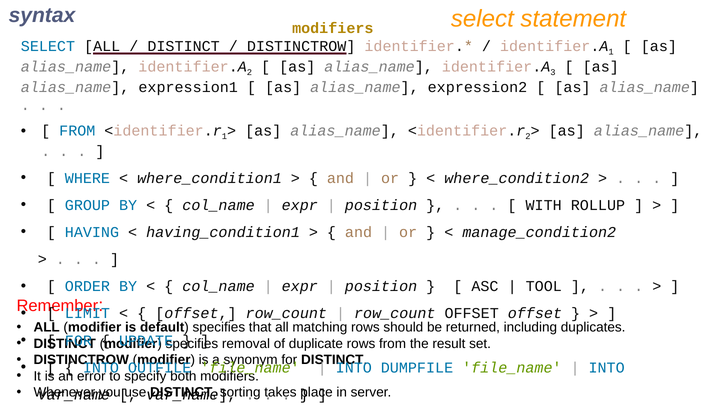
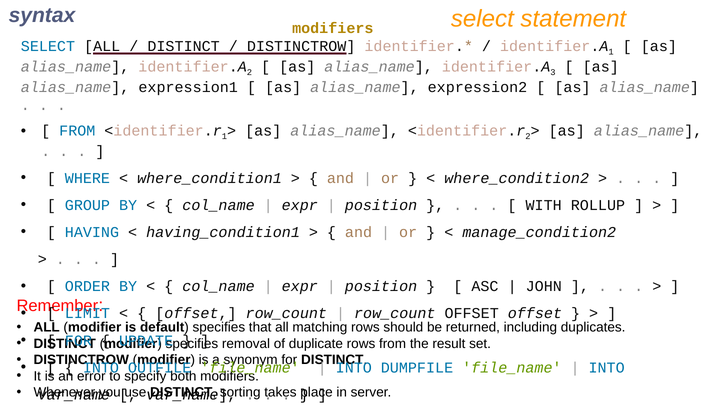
TOOL: TOOL -> JOHN
